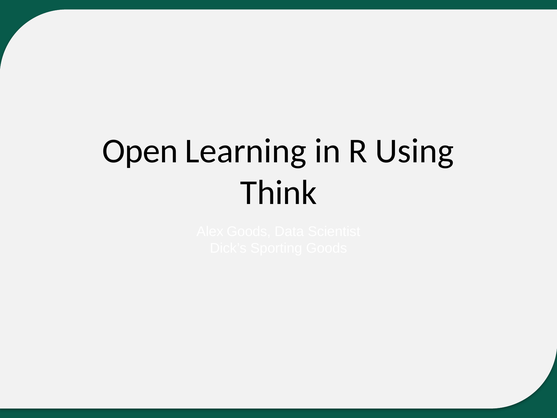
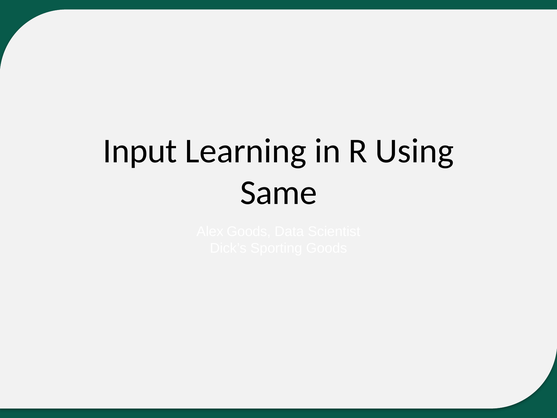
Open: Open -> Input
Think: Think -> Same
